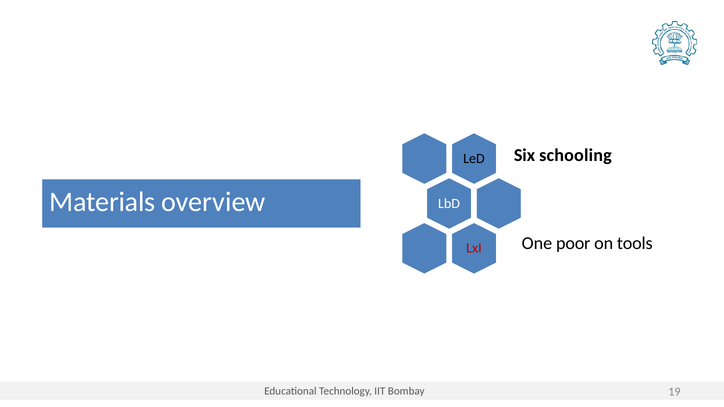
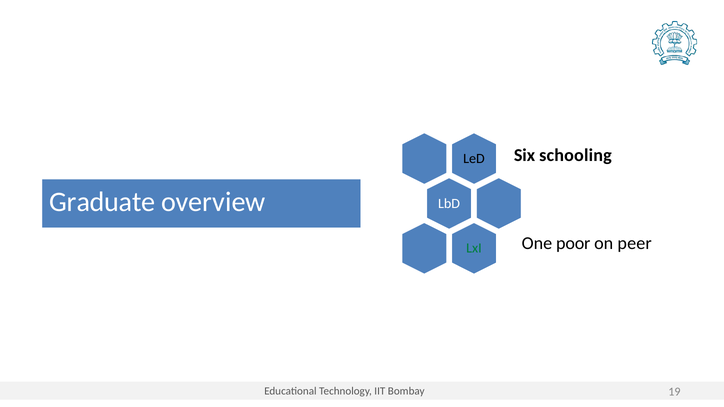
Materials: Materials -> Graduate
tools: tools -> peer
LxI colour: red -> green
